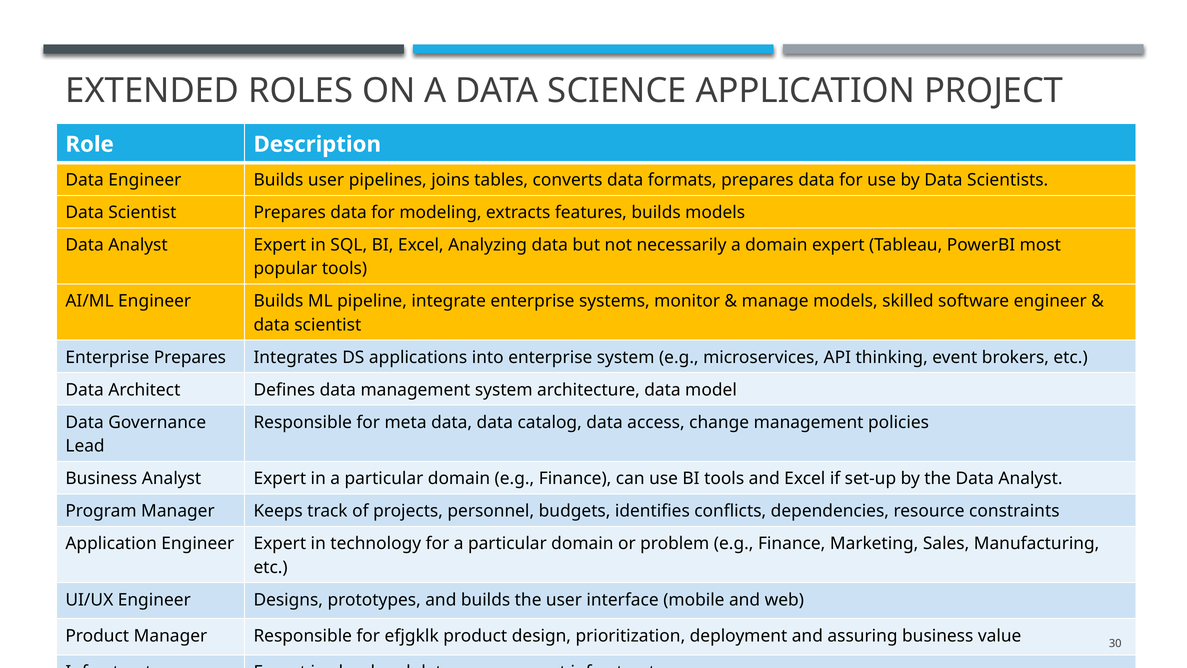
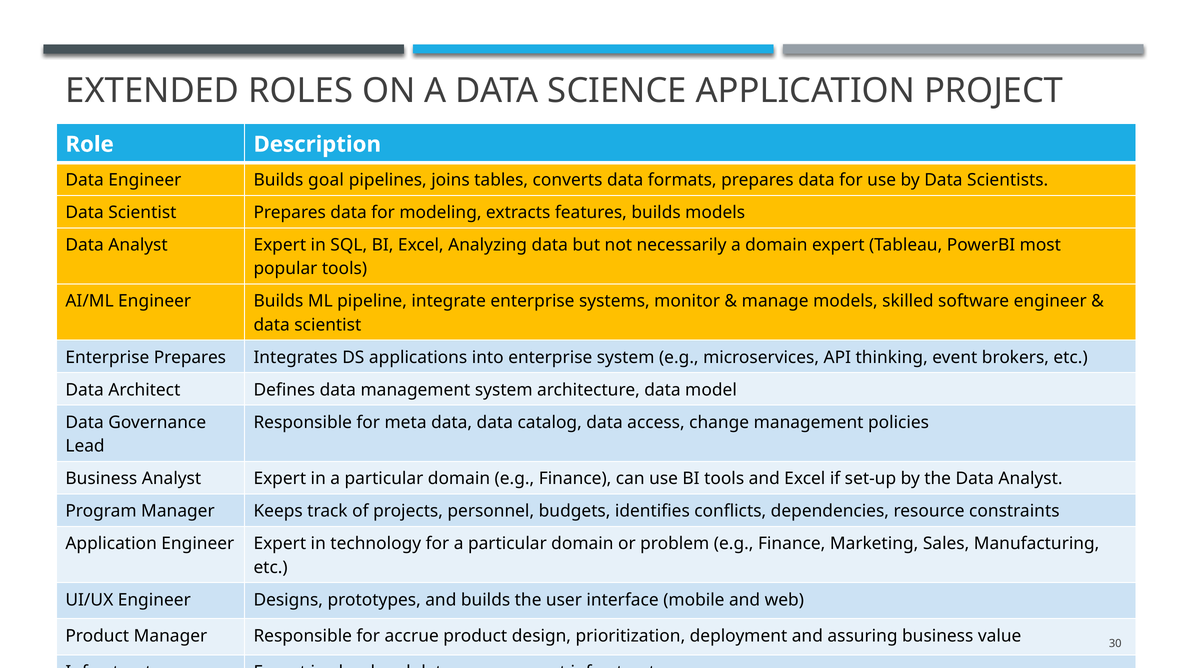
Builds user: user -> goal
efjgklk: efjgklk -> accrue
